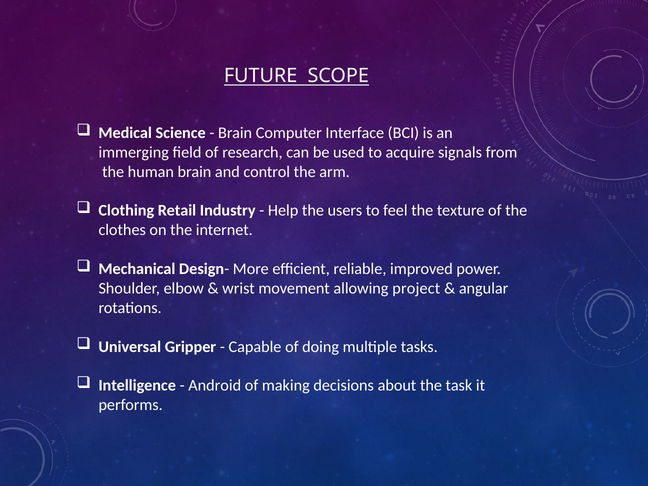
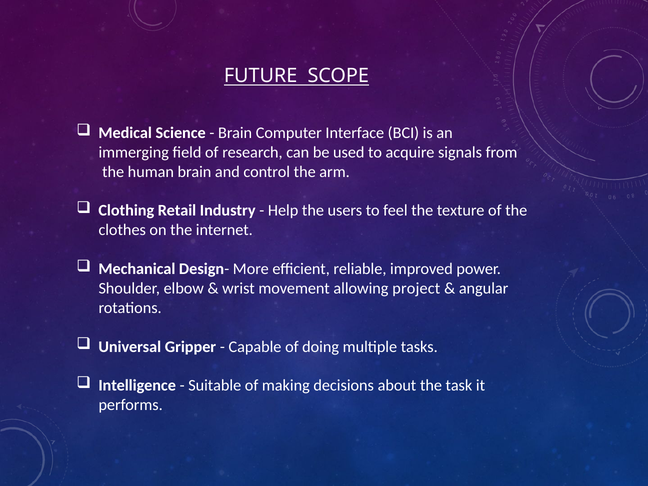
Android: Android -> Suitable
